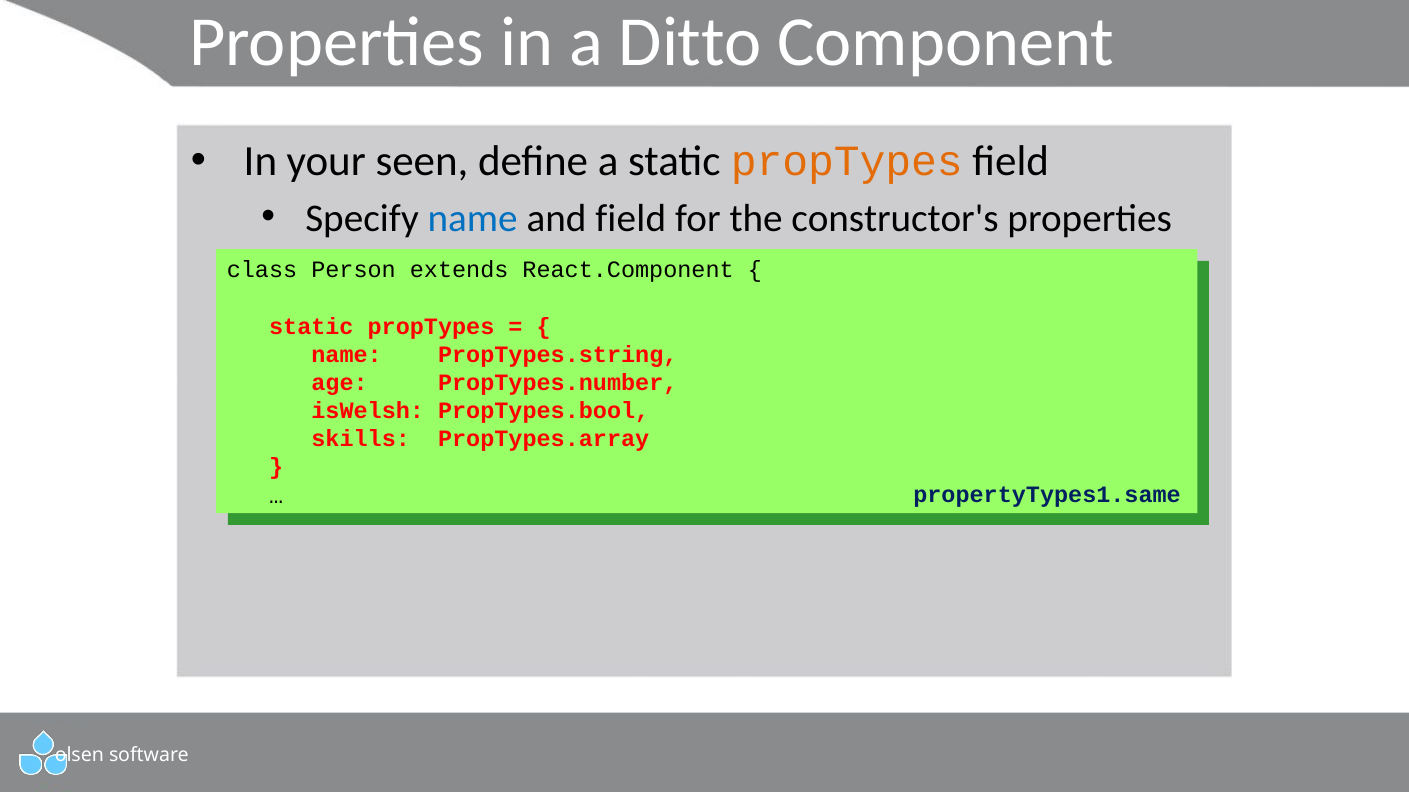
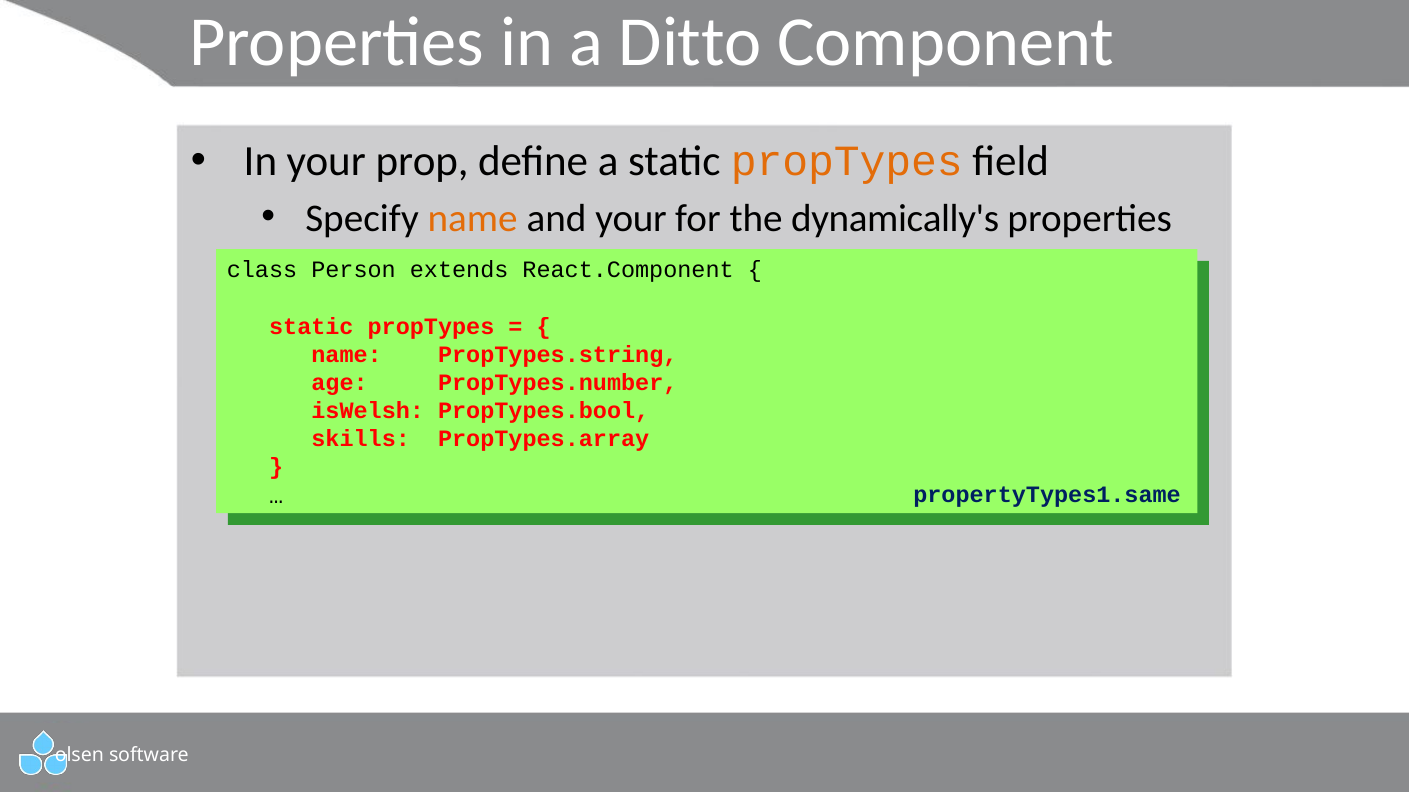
seen: seen -> prop
name at (473, 218) colour: blue -> orange
and field: field -> your
constructor's: constructor's -> dynamically's
